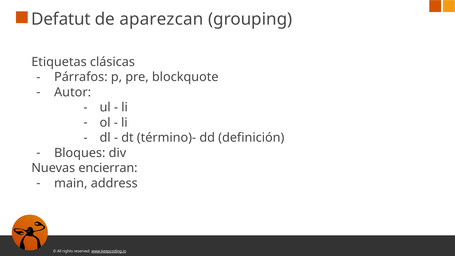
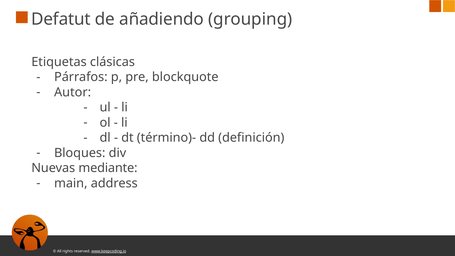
aparezcan: aparezcan -> añadiendo
encierran: encierran -> mediante
